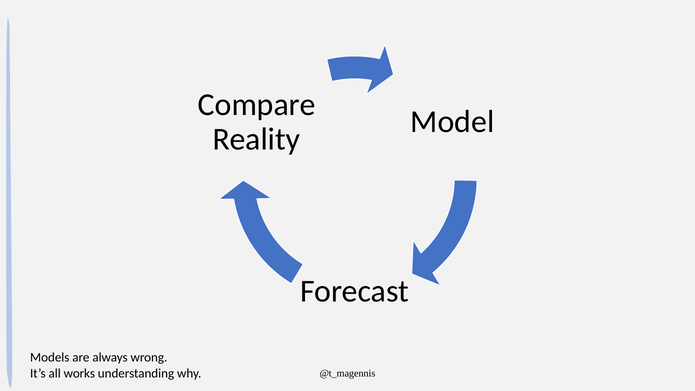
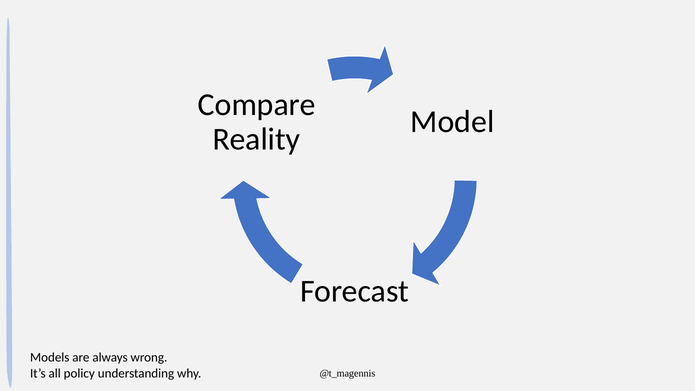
works: works -> policy
